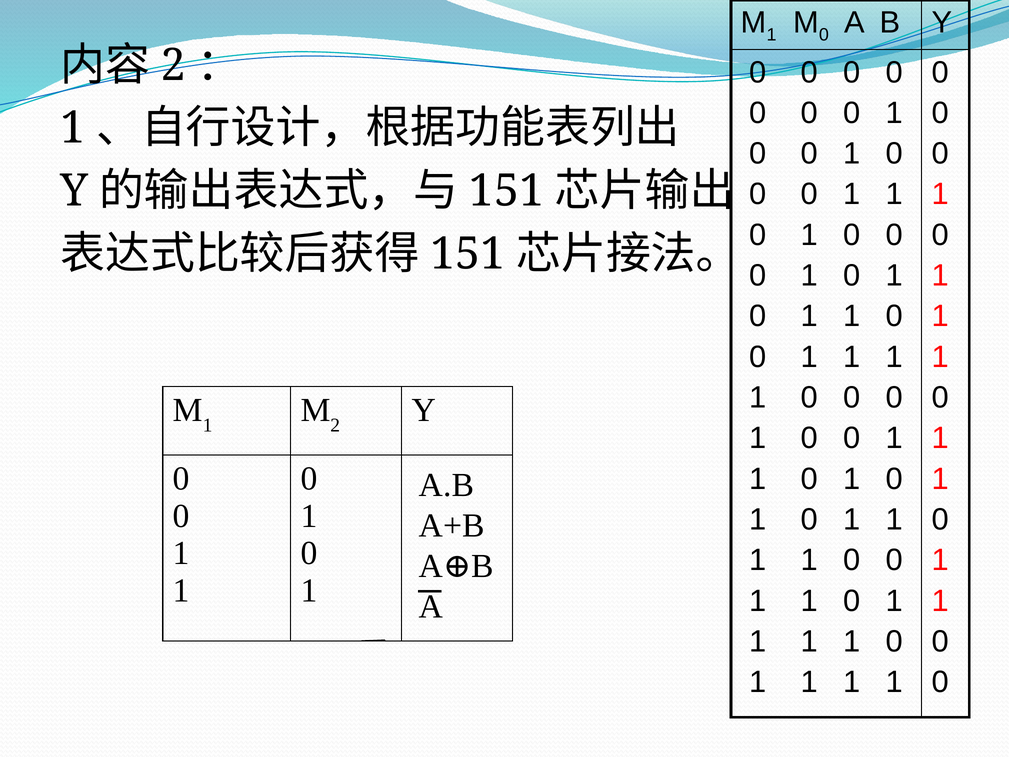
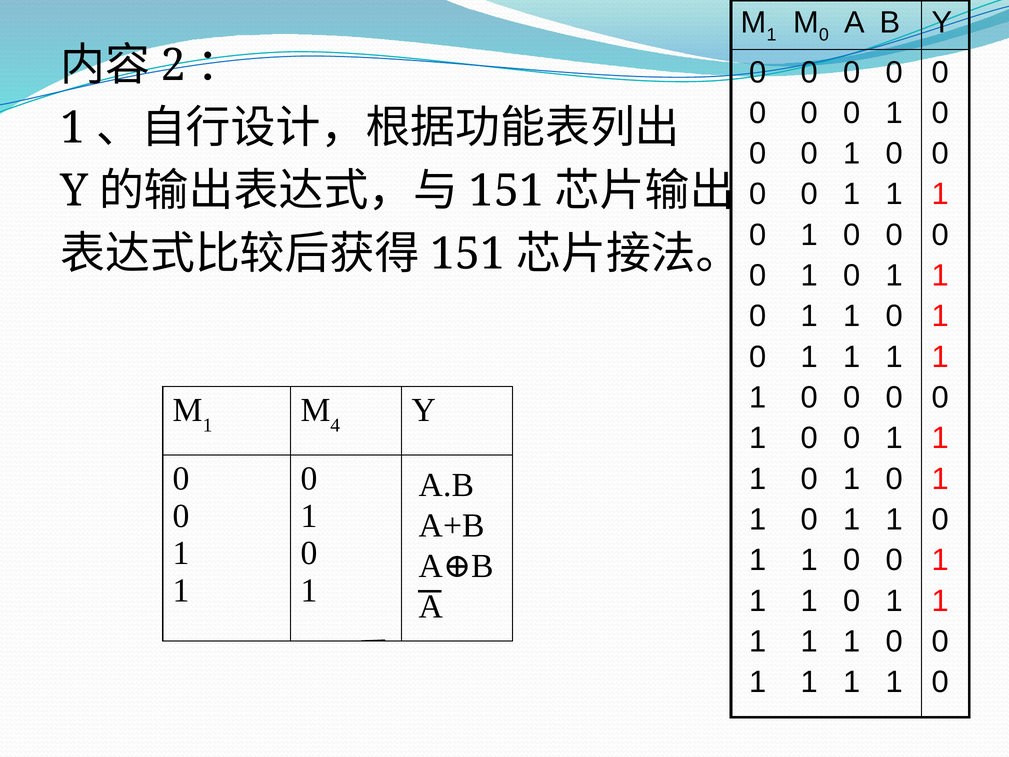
2 at (335, 425): 2 -> 4
